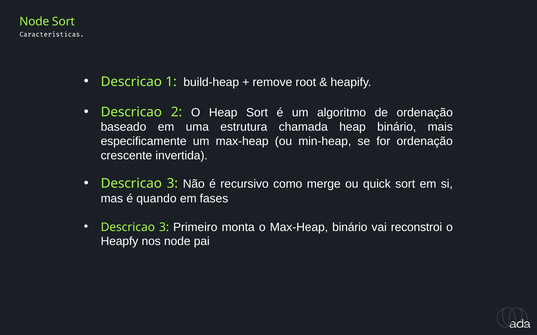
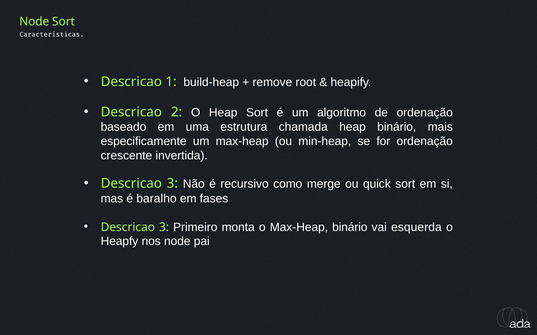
quando: quando -> baralho
reconstroi: reconstroi -> esquerda
